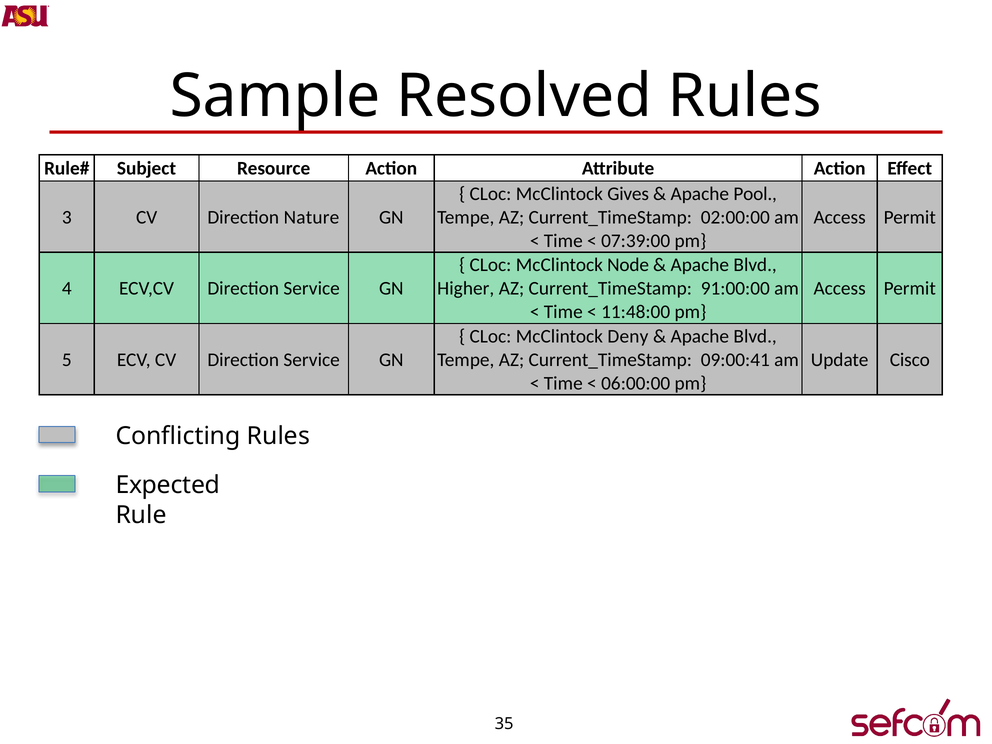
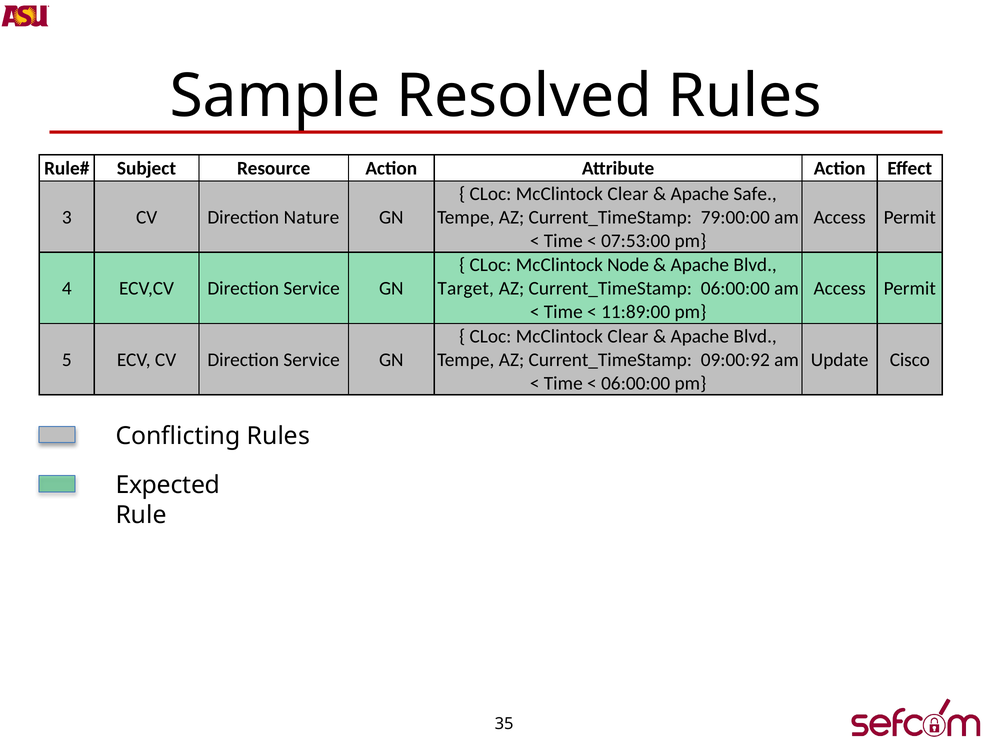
Gives at (628, 194): Gives -> Clear
Pool: Pool -> Safe
02:00:00: 02:00:00 -> 79:00:00
07:39:00: 07:39:00 -> 07:53:00
Higher: Higher -> Target
91:00:00 at (735, 288): 91:00:00 -> 06:00:00
11:48:00: 11:48:00 -> 11:89:00
Deny at (628, 336): Deny -> Clear
09:00:41: 09:00:41 -> 09:00:92
